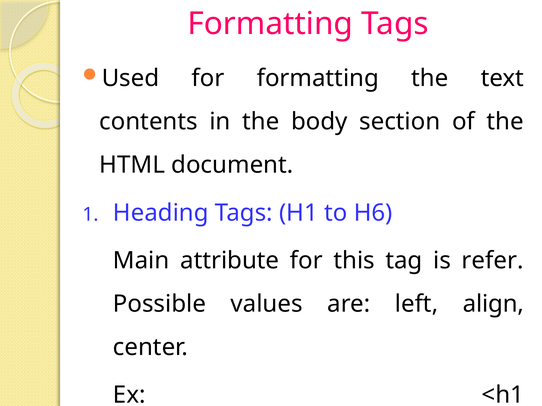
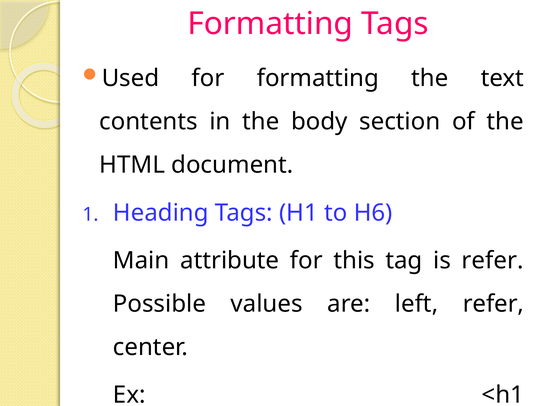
left align: align -> refer
